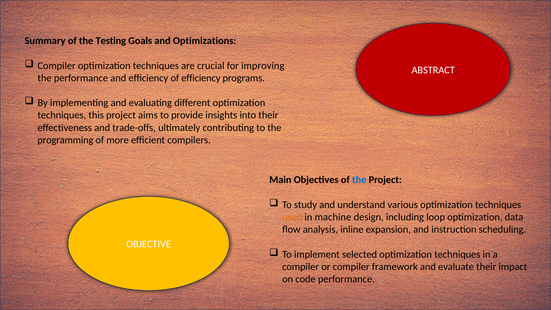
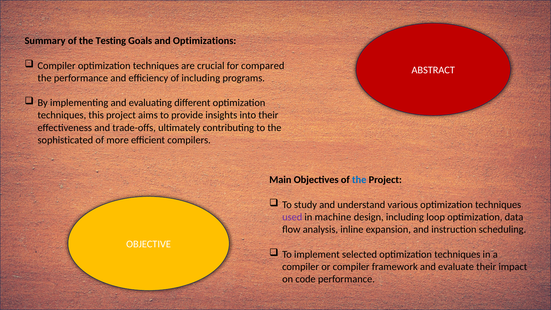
improving: improving -> compared
of efficiency: efficiency -> including
programming: programming -> sophisticated
used colour: orange -> purple
